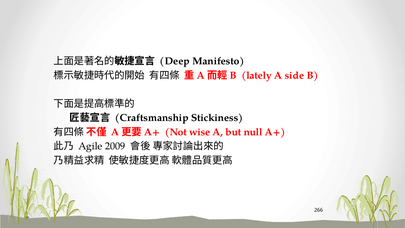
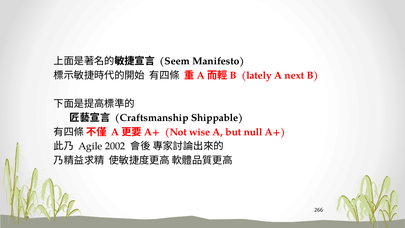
Deep: Deep -> Seem
side: side -> next
Stickiness: Stickiness -> Shippable
2009: 2009 -> 2002
